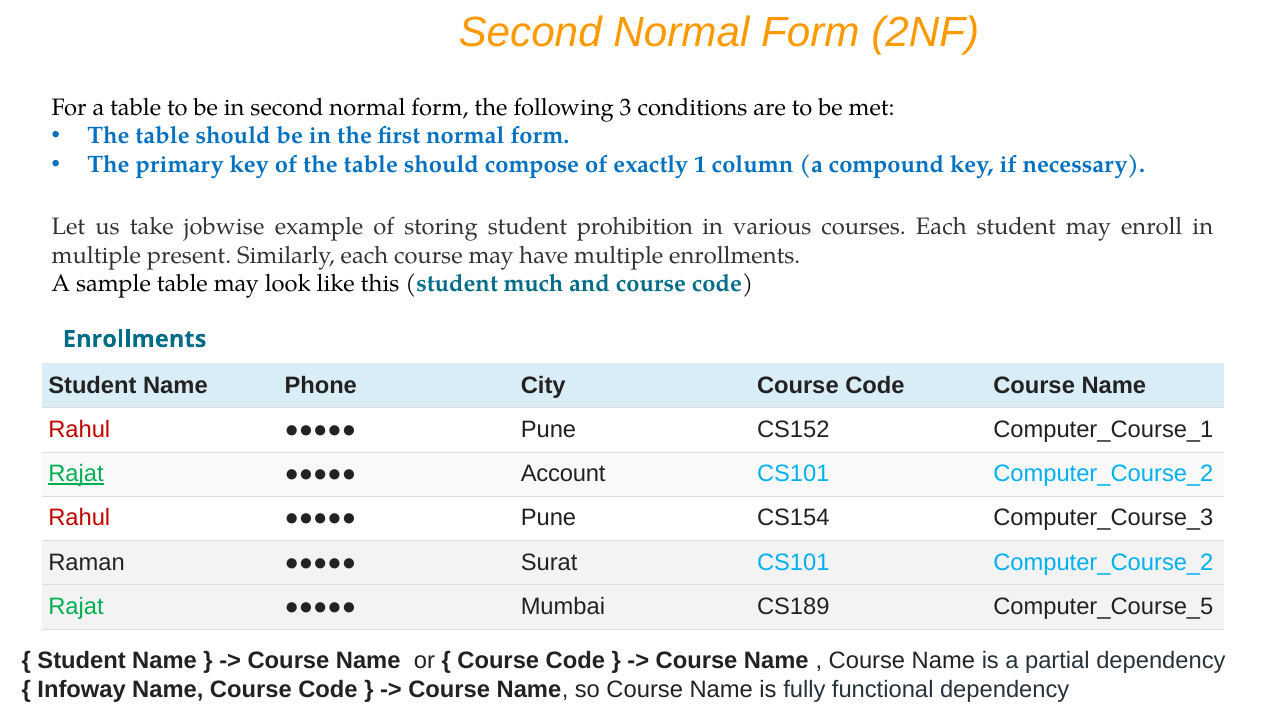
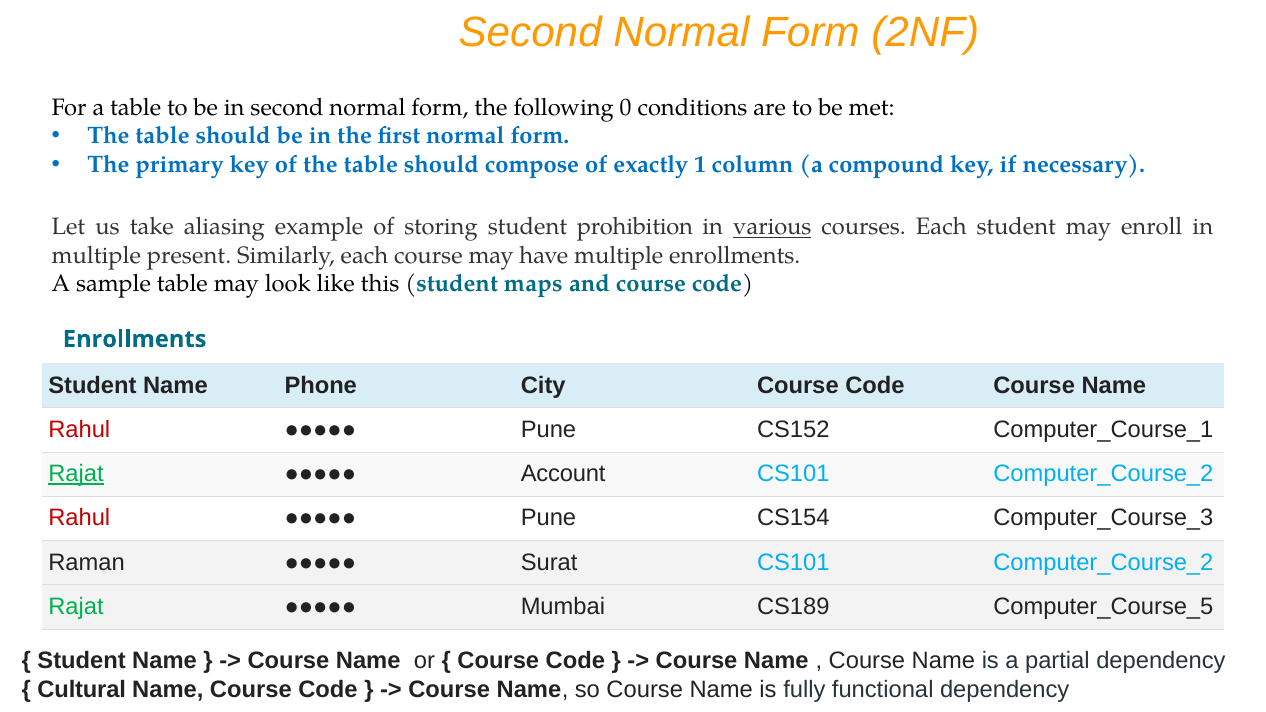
3: 3 -> 0
jobwise: jobwise -> aliasing
various underline: none -> present
much: much -> maps
Infoway: Infoway -> Cultural
